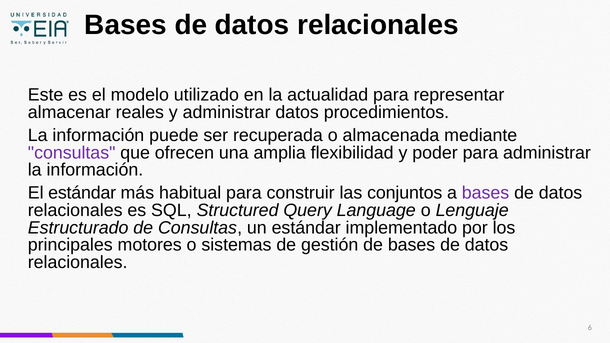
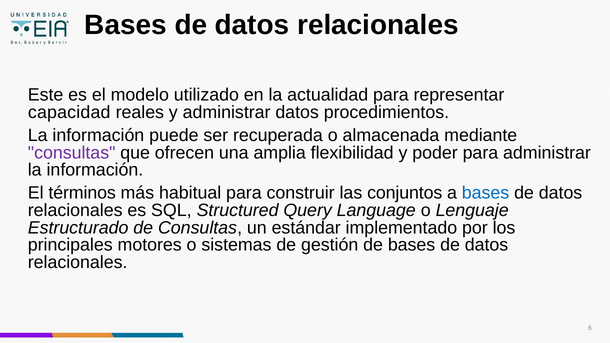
almacenar: almacenar -> capacidad
El estándar: estándar -> términos
bases at (486, 193) colour: purple -> blue
